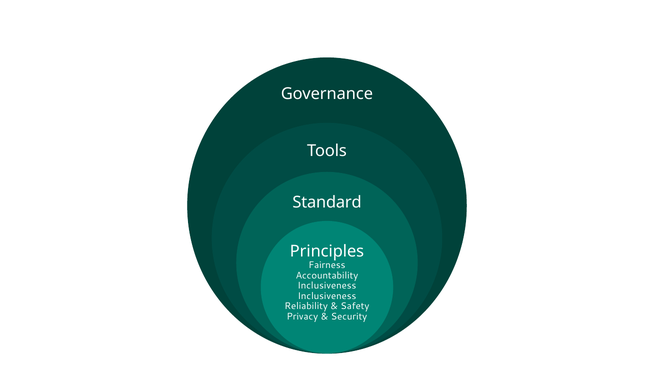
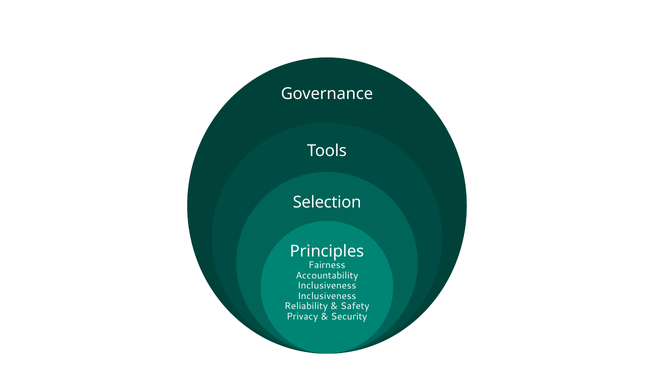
Standard: Standard -> Selection
